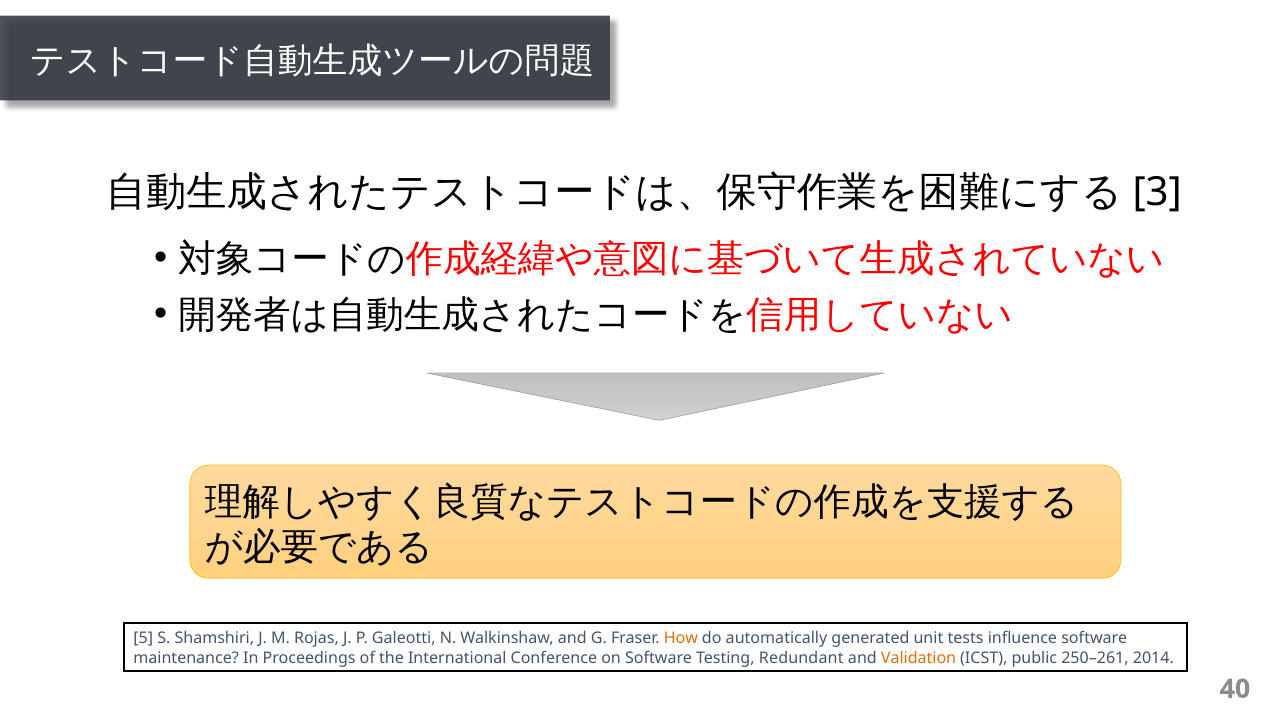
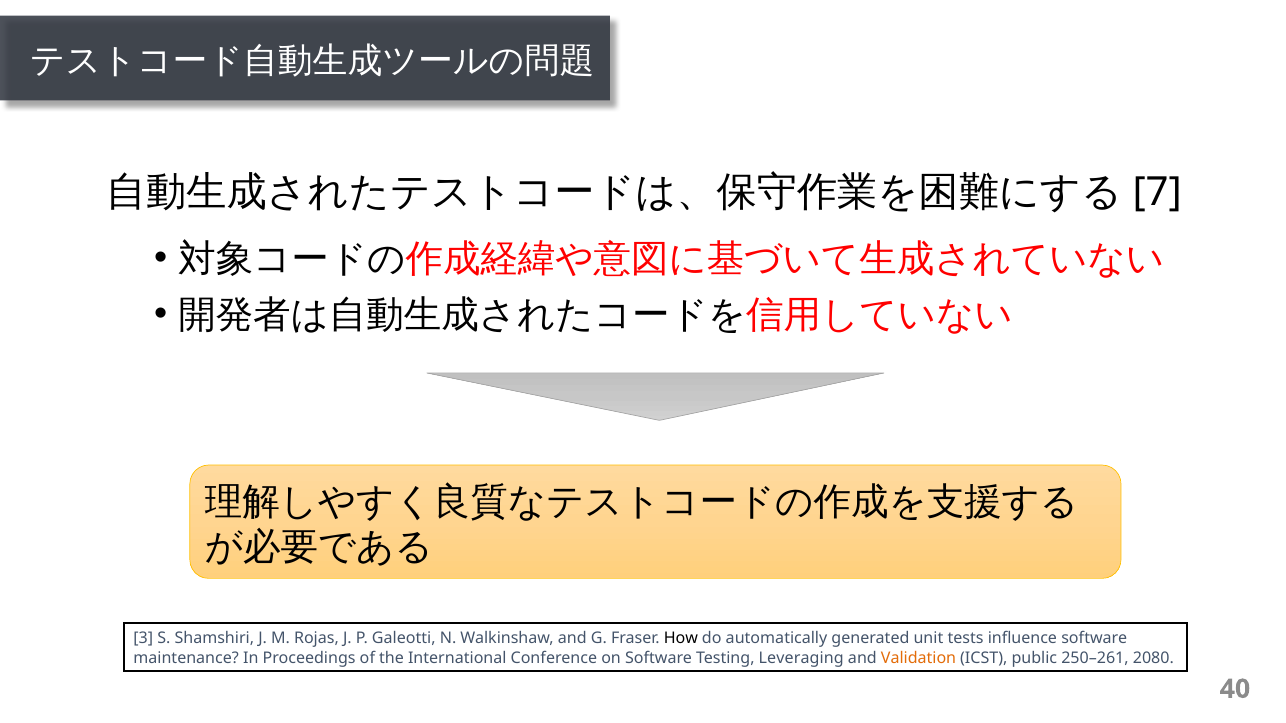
3: 3 -> 7
5: 5 -> 3
How colour: orange -> black
Redundant: Redundant -> Leveraging
2014: 2014 -> 2080
